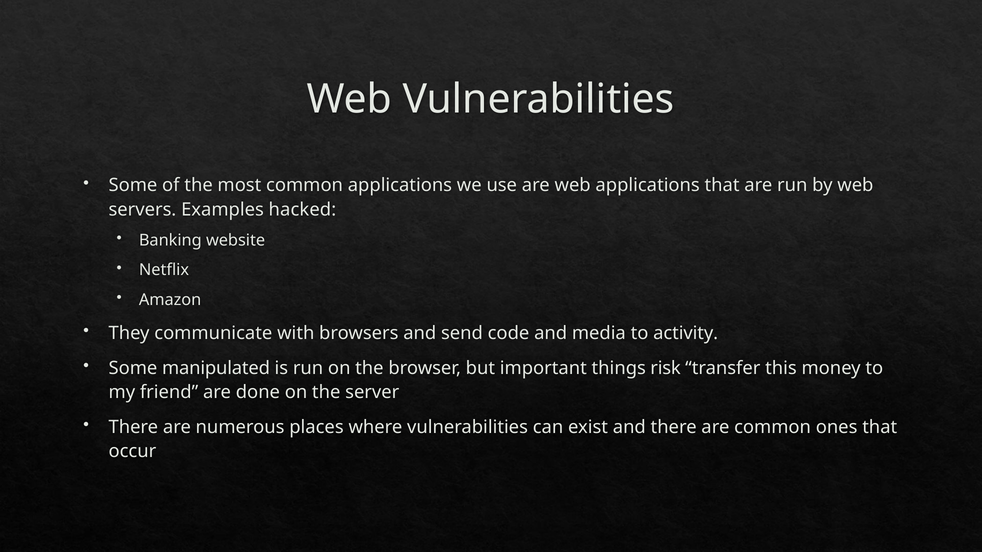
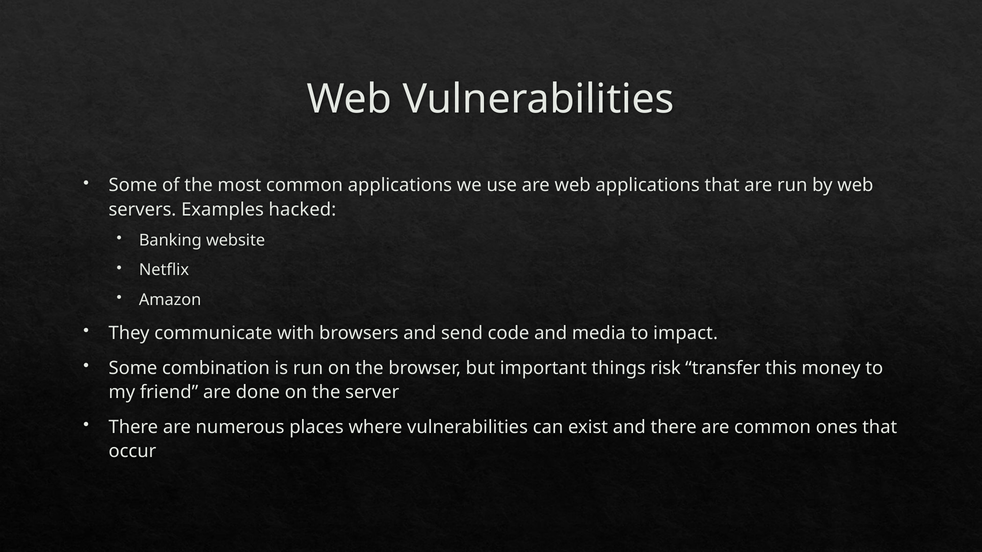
activity: activity -> impact
manipulated: manipulated -> combination
